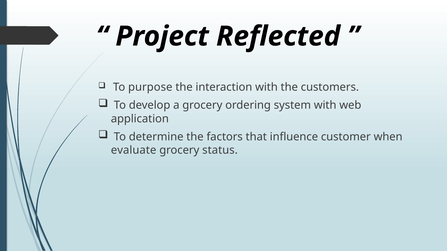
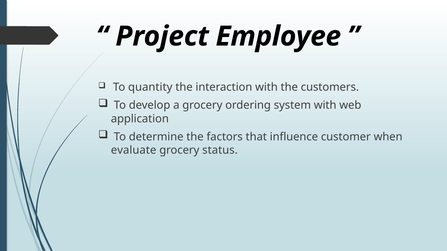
Reflected: Reflected -> Employee
purpose: purpose -> quantity
